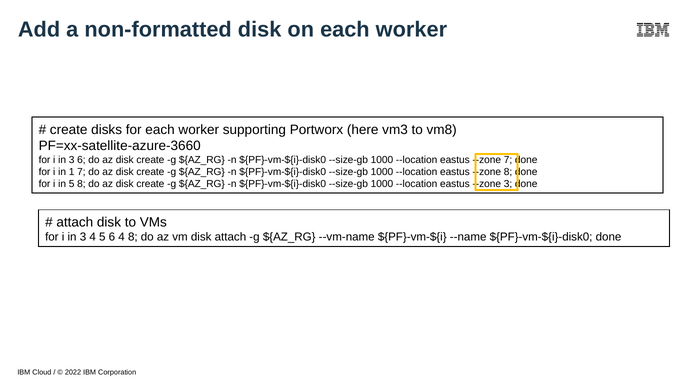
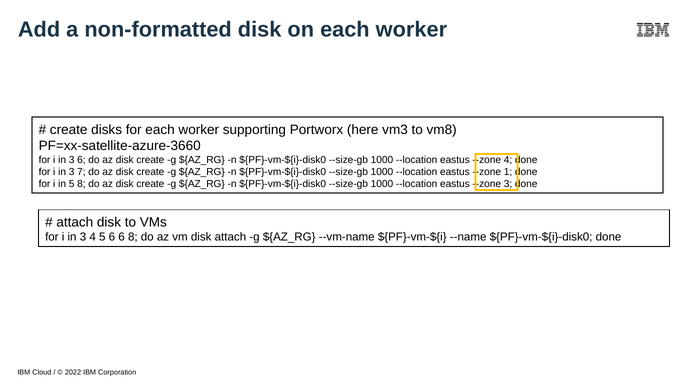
--zone 7: 7 -> 4
1 at (72, 172): 1 -> 3
--zone 8: 8 -> 1
6 4: 4 -> 6
